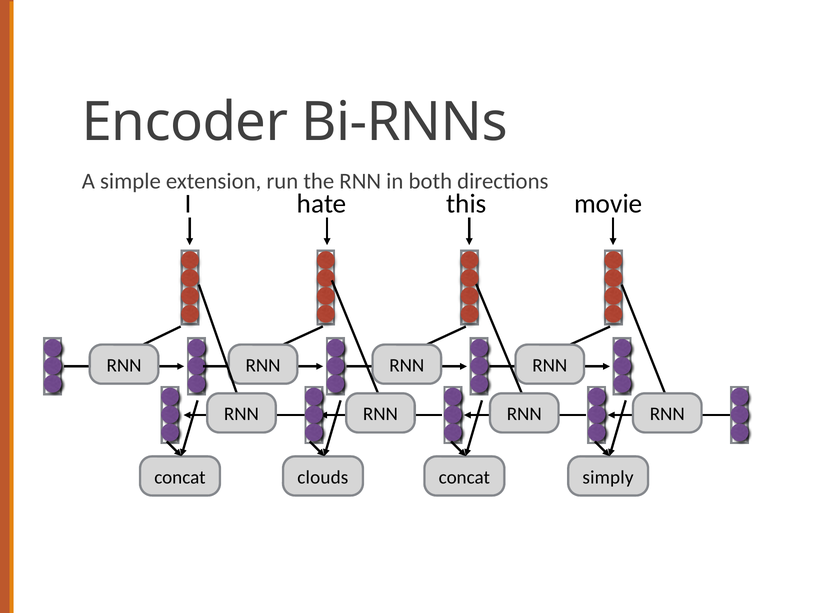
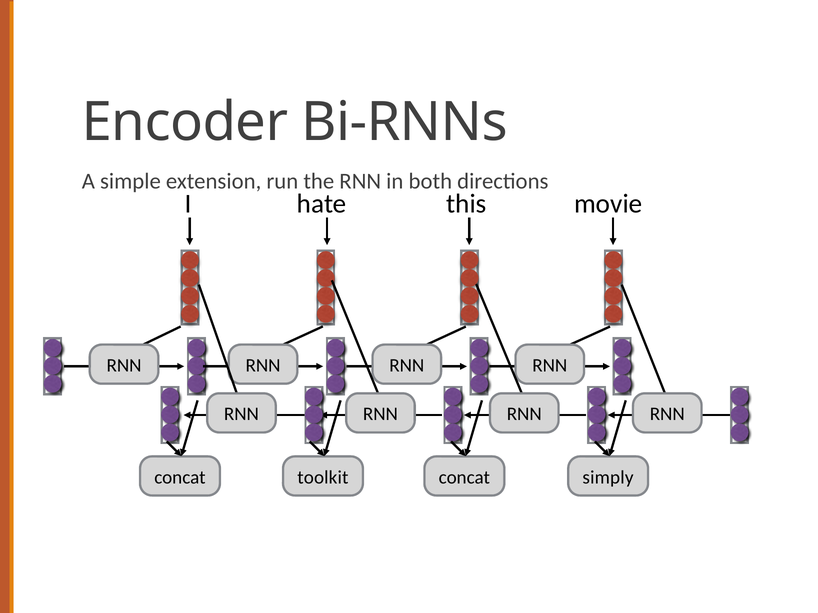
clouds: clouds -> toolkit
